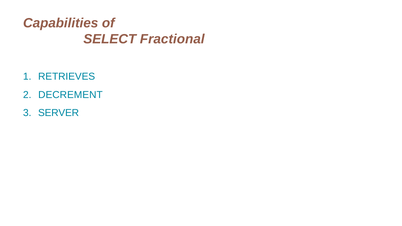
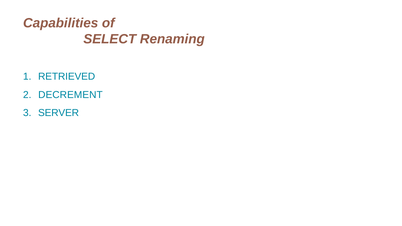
Fractional: Fractional -> Renaming
RETRIEVES: RETRIEVES -> RETRIEVED
